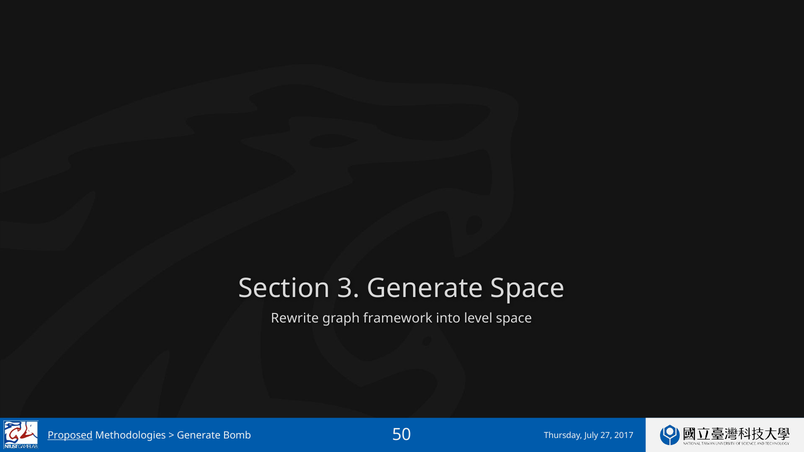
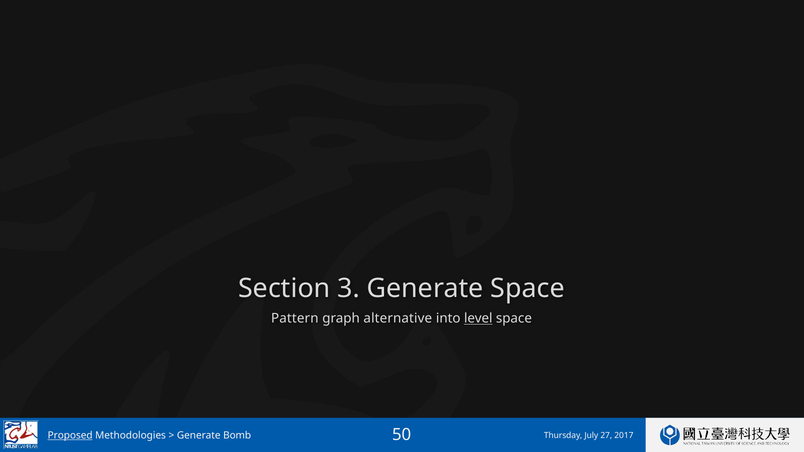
Rewrite: Rewrite -> Pattern
framework: framework -> alternative
level underline: none -> present
